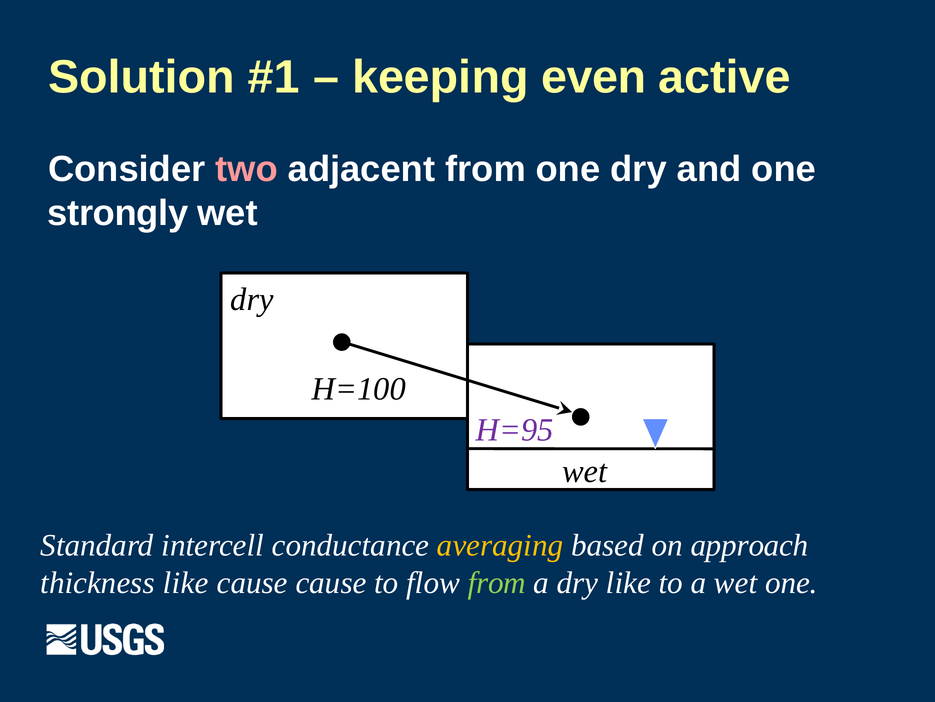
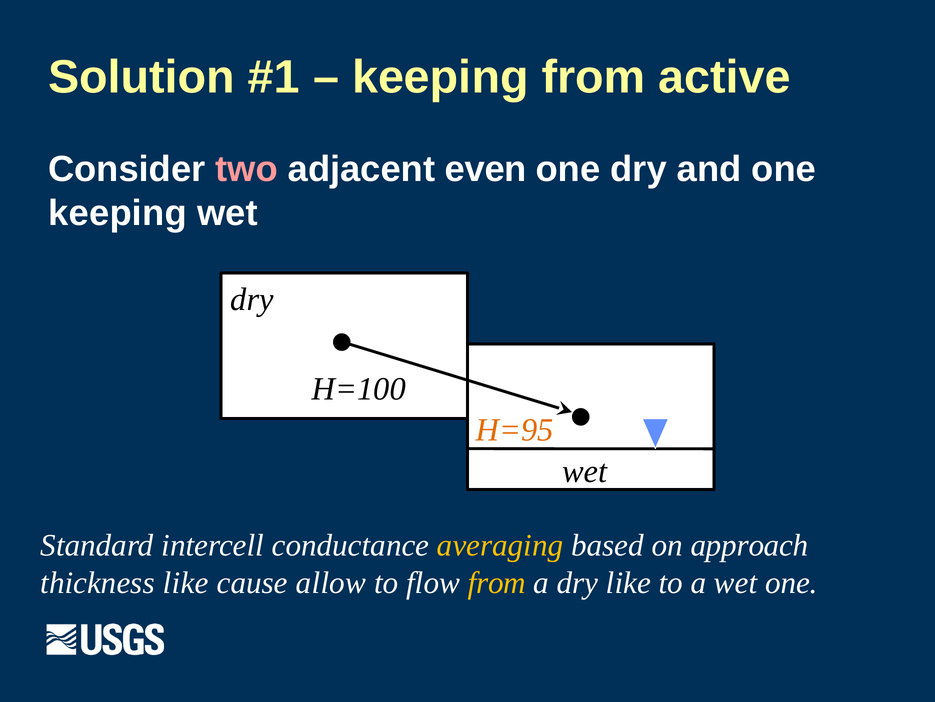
keeping even: even -> from
adjacent from: from -> even
strongly at (118, 213): strongly -> keeping
H=95 colour: purple -> orange
cause cause: cause -> allow
from at (497, 582) colour: light green -> yellow
